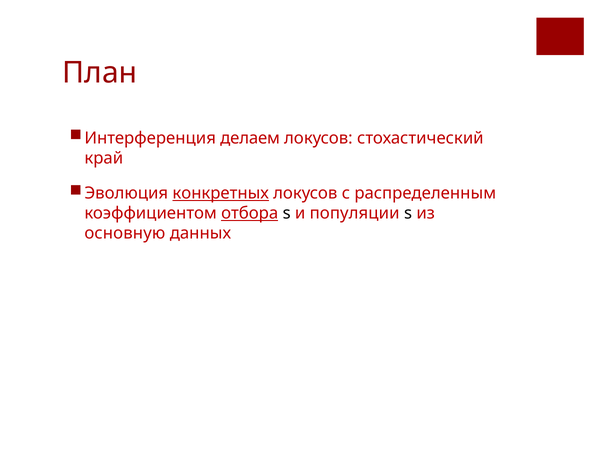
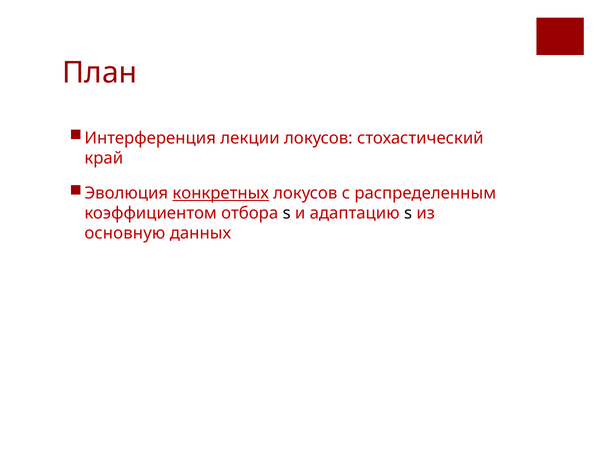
делаем: делаем -> лекции
отбора underline: present -> none
популяции: популяции -> адаптацию
